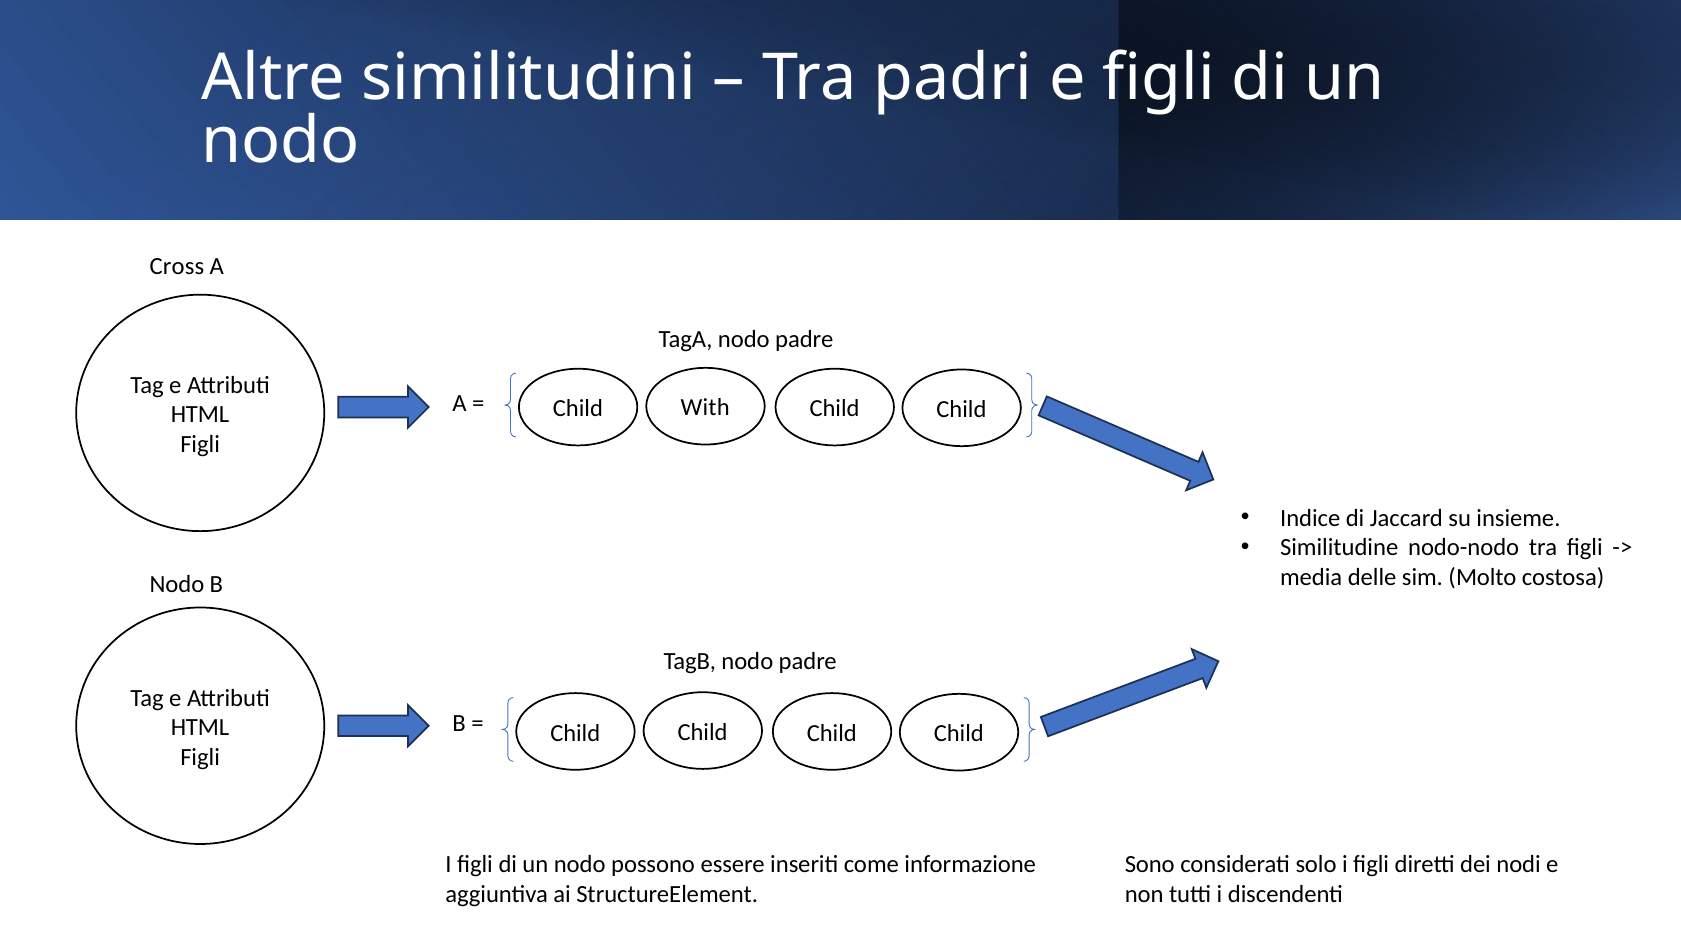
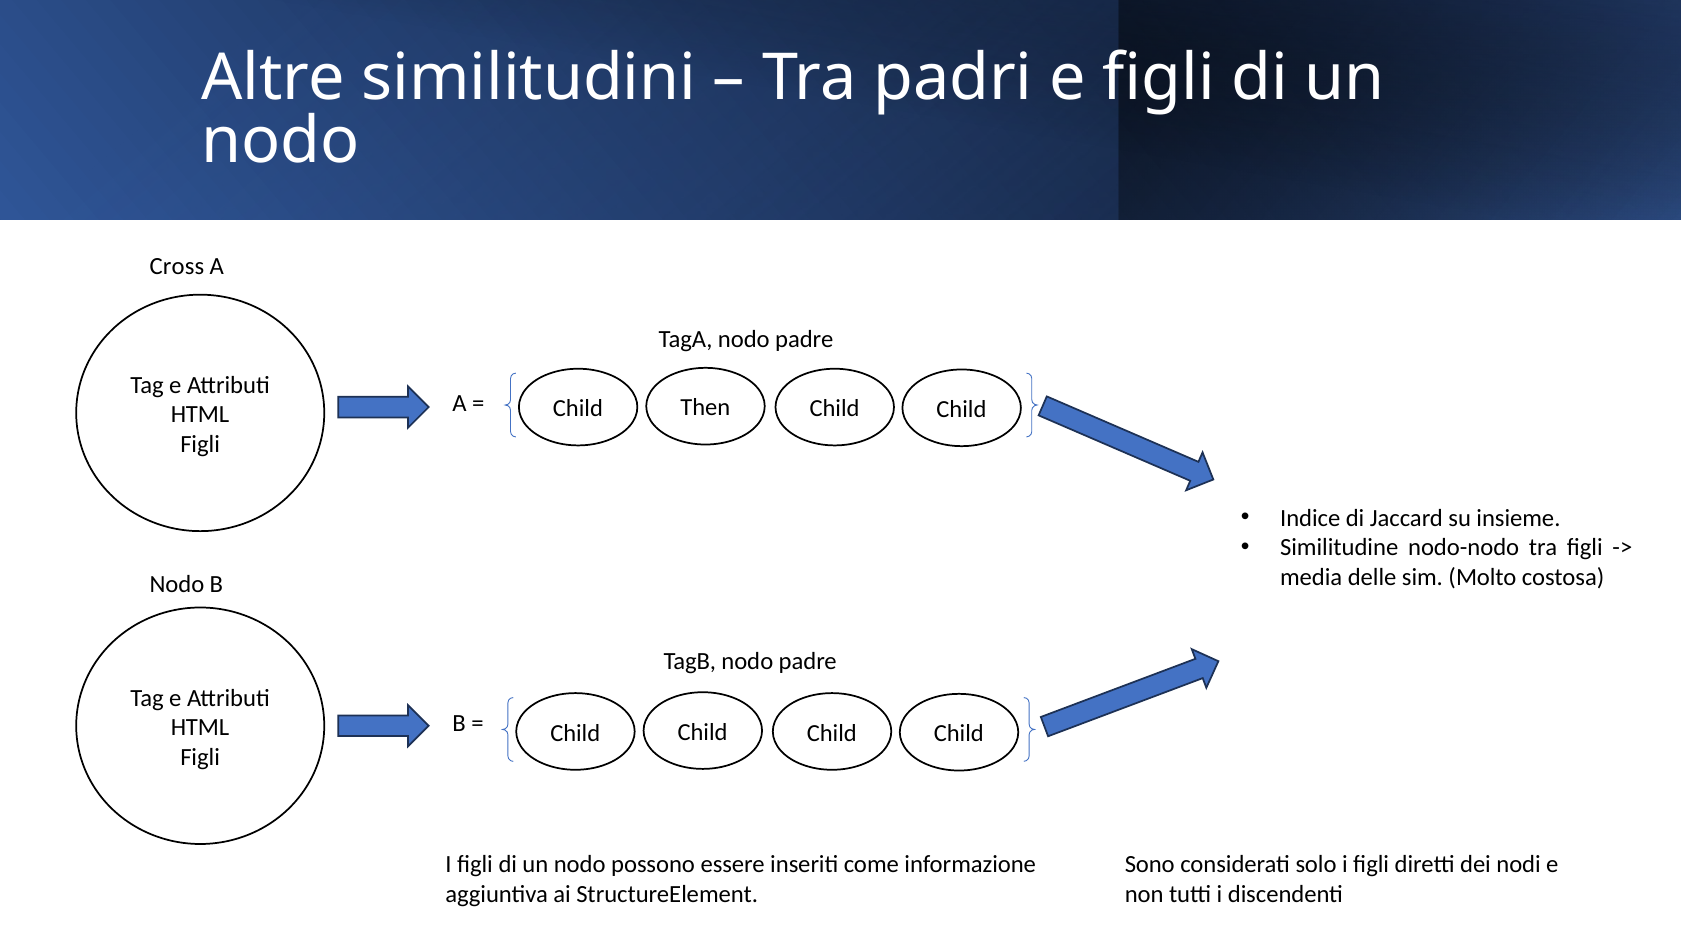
With: With -> Then
